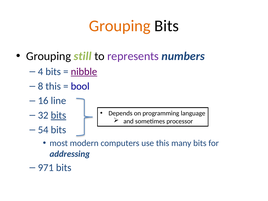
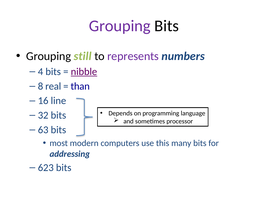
Grouping at (120, 26) colour: orange -> purple
8 this: this -> real
bool: bool -> than
bits at (58, 115) underline: present -> none
54: 54 -> 63
971: 971 -> 623
